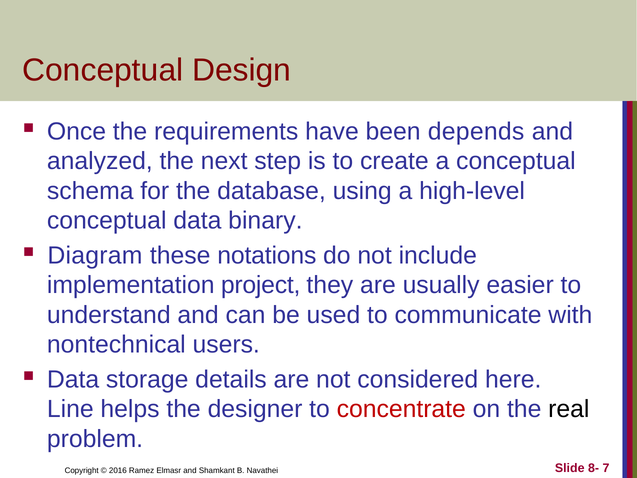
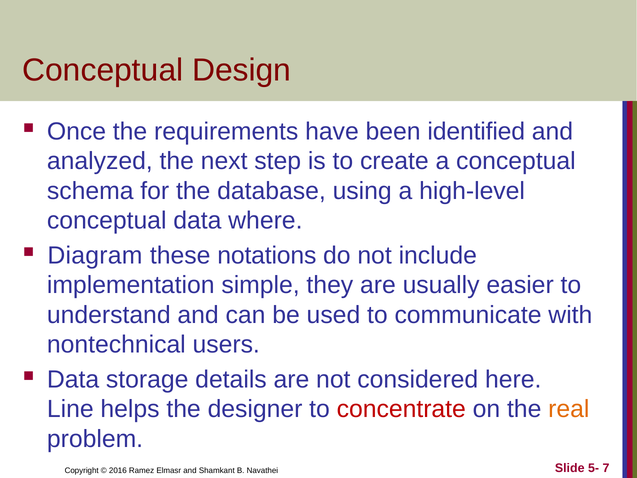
depends: depends -> identified
binary: binary -> where
project: project -> simple
real colour: black -> orange
8-: 8- -> 5-
